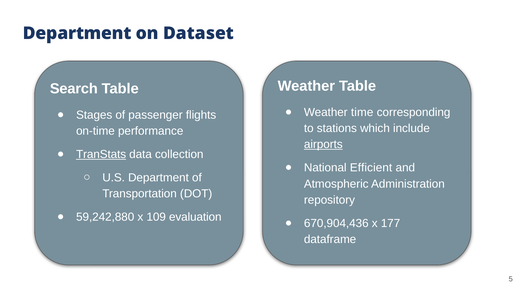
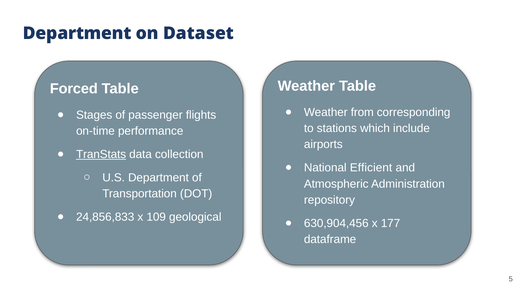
Search: Search -> Forced
time: time -> from
airports underline: present -> none
59,242,880: 59,242,880 -> 24,856,833
evaluation: evaluation -> geological
670,904,436: 670,904,436 -> 630,904,456
